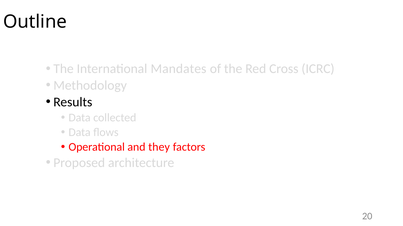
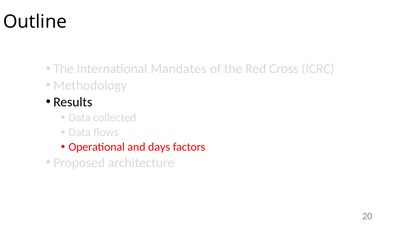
they: they -> days
